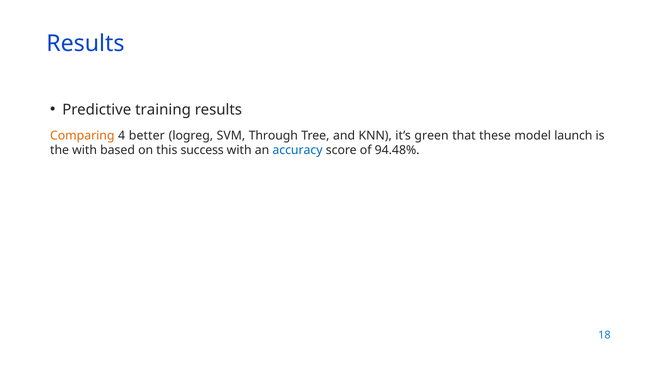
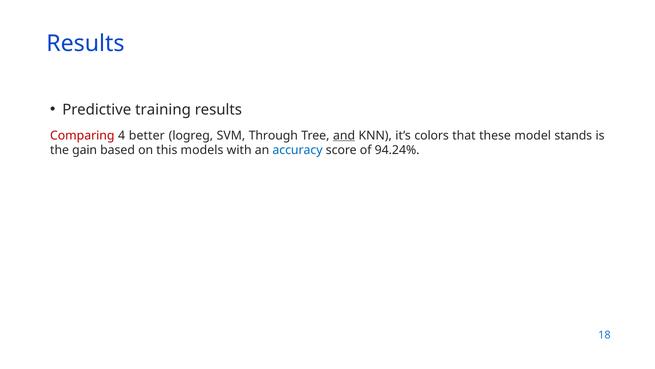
Comparing colour: orange -> red
and underline: none -> present
green: green -> colors
launch: launch -> stands
the with: with -> gain
success: success -> models
94.48%: 94.48% -> 94.24%
